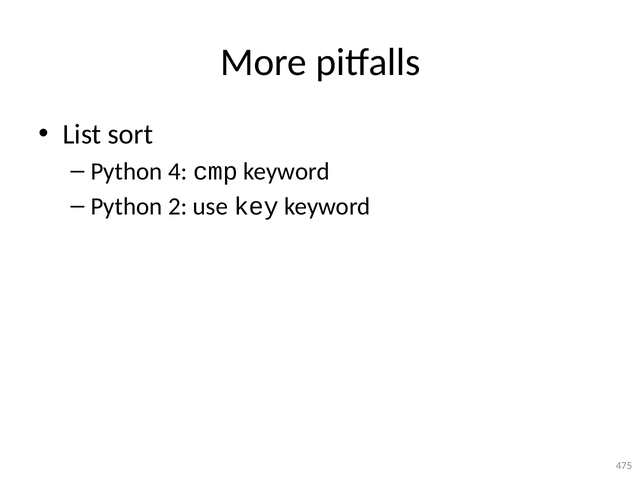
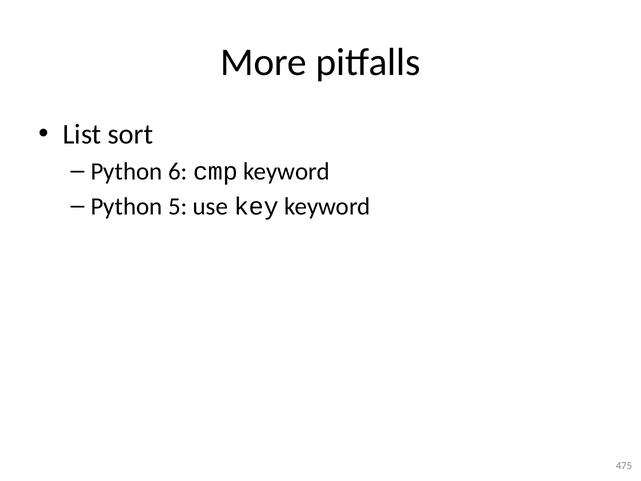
4: 4 -> 6
2: 2 -> 5
